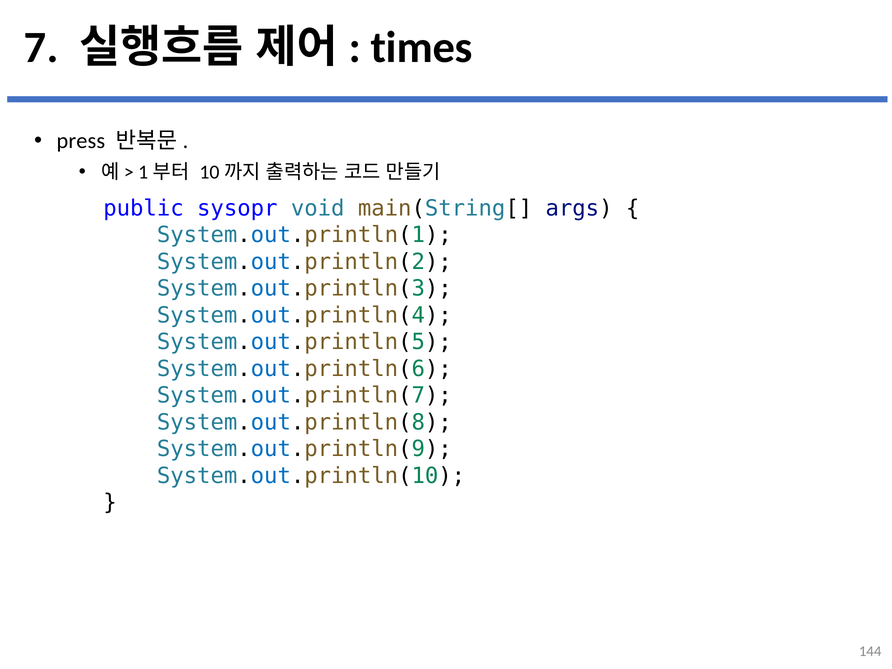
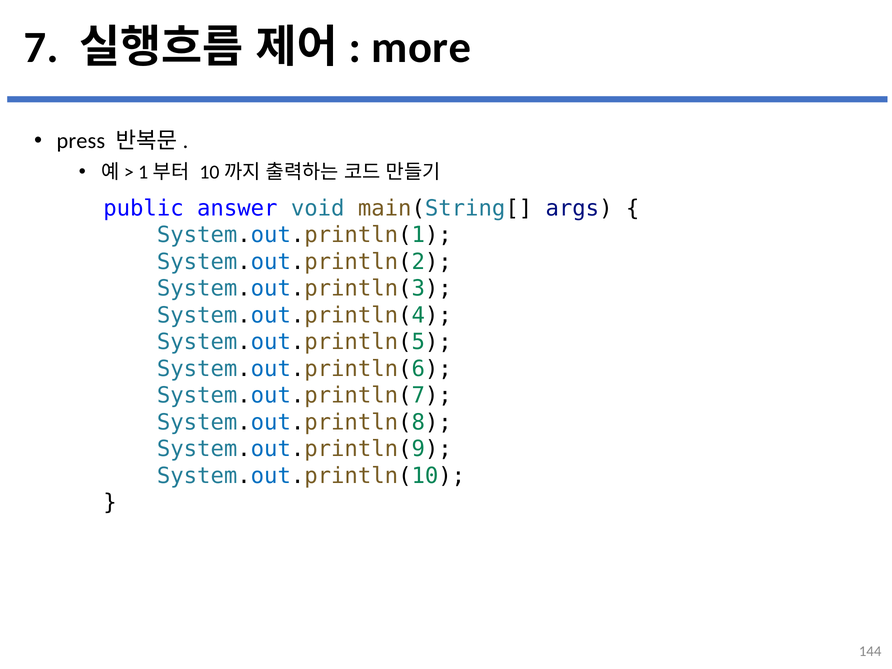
times: times -> more
sysopr: sysopr -> answer
